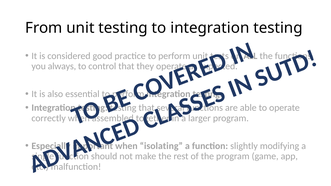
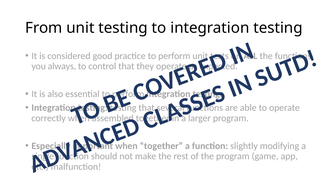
isolating at (161, 146): isolating -> together
